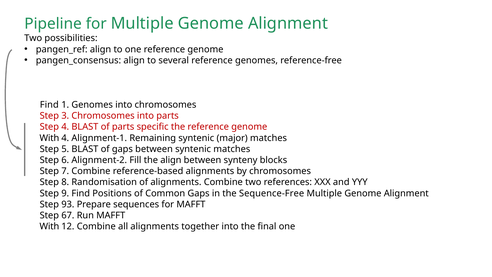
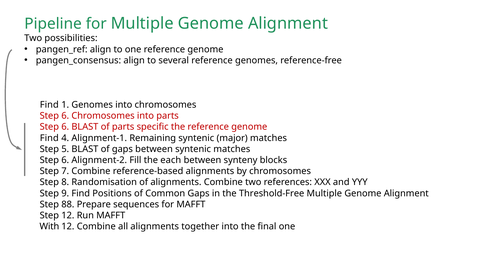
3 at (65, 116): 3 -> 6
4 at (65, 127): 4 -> 6
With at (49, 138): With -> Find
the align: align -> each
Sequence-Free: Sequence-Free -> Threshold-Free
93: 93 -> 88
Step 67: 67 -> 12
